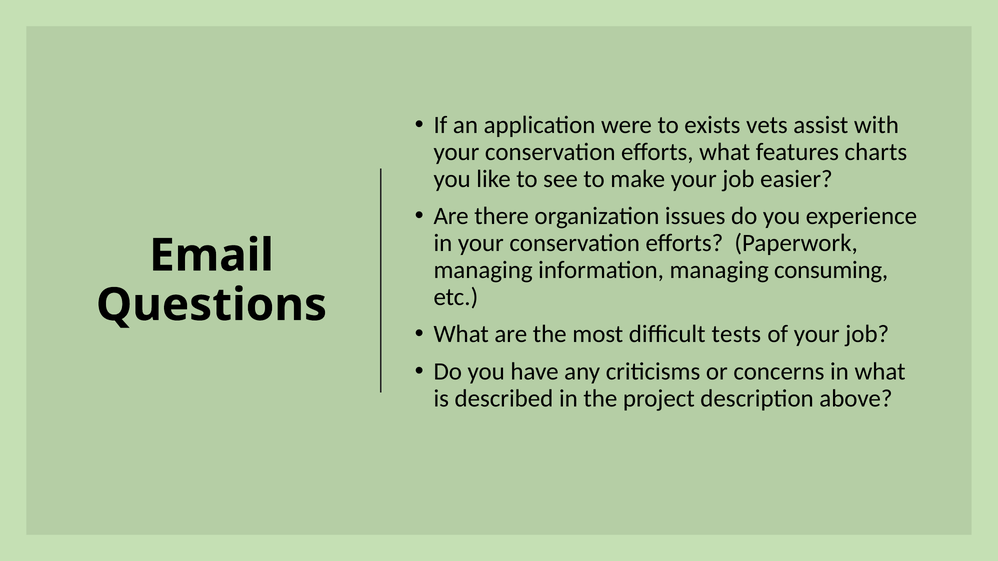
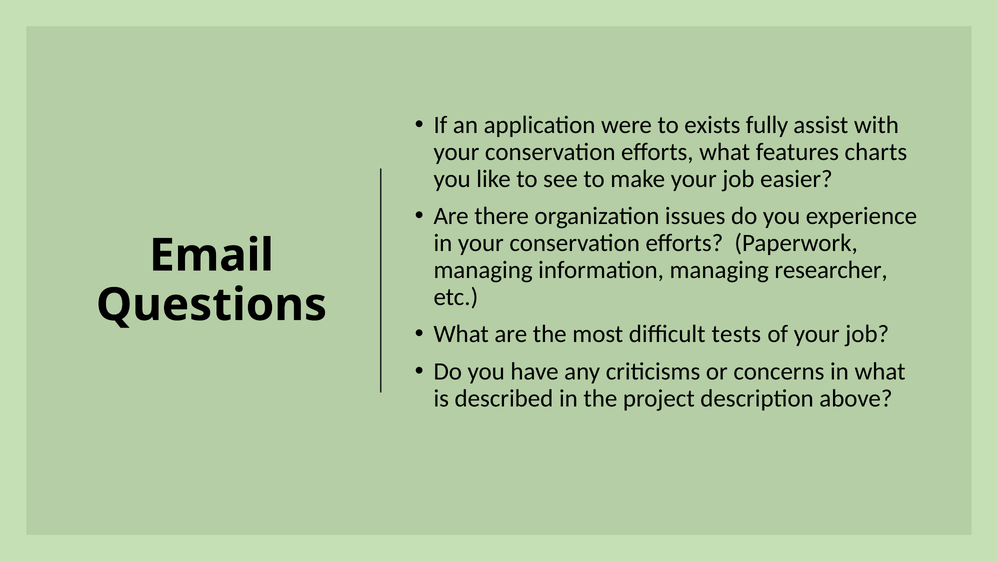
vets: vets -> fully
consuming: consuming -> researcher
